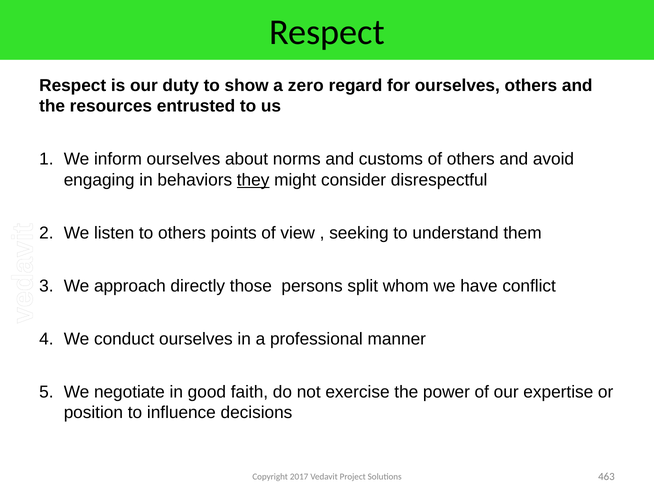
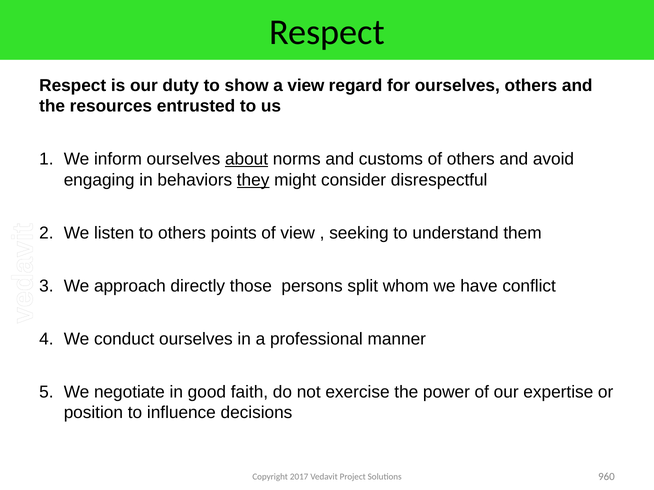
a zero: zero -> view
about underline: none -> present
463: 463 -> 960
